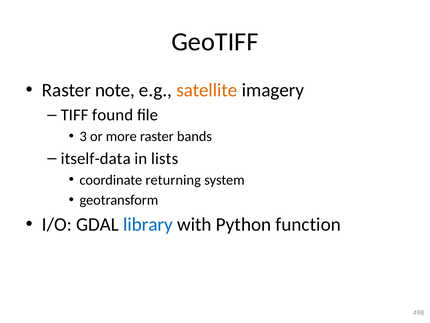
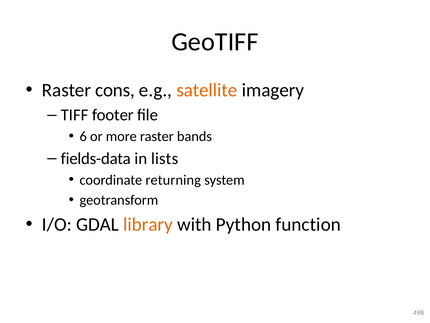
note: note -> cons
found: found -> footer
3: 3 -> 6
itself-data: itself-data -> fields-data
library colour: blue -> orange
